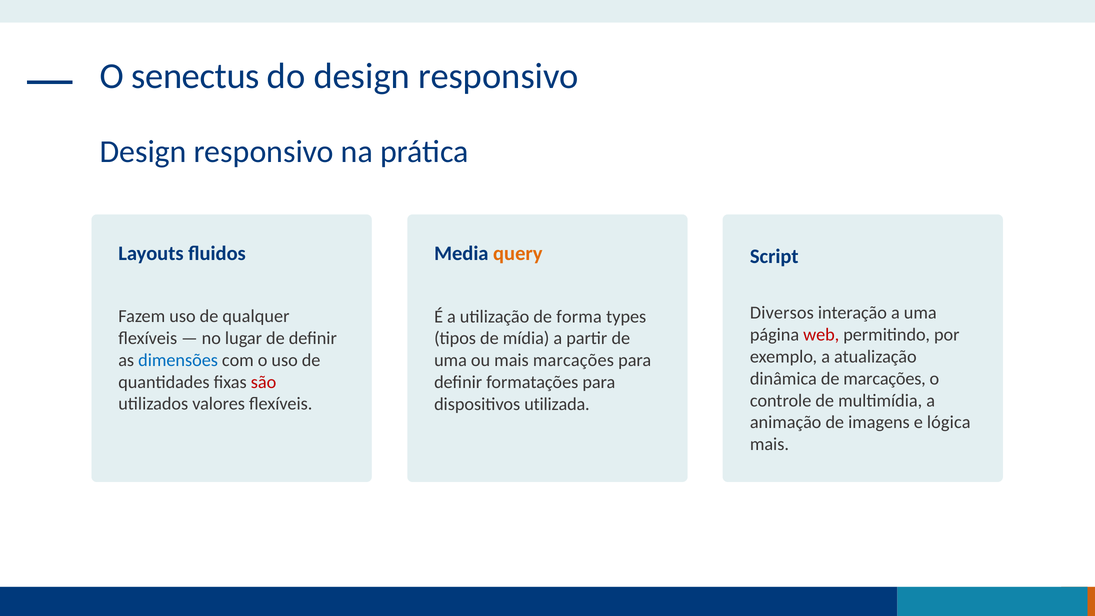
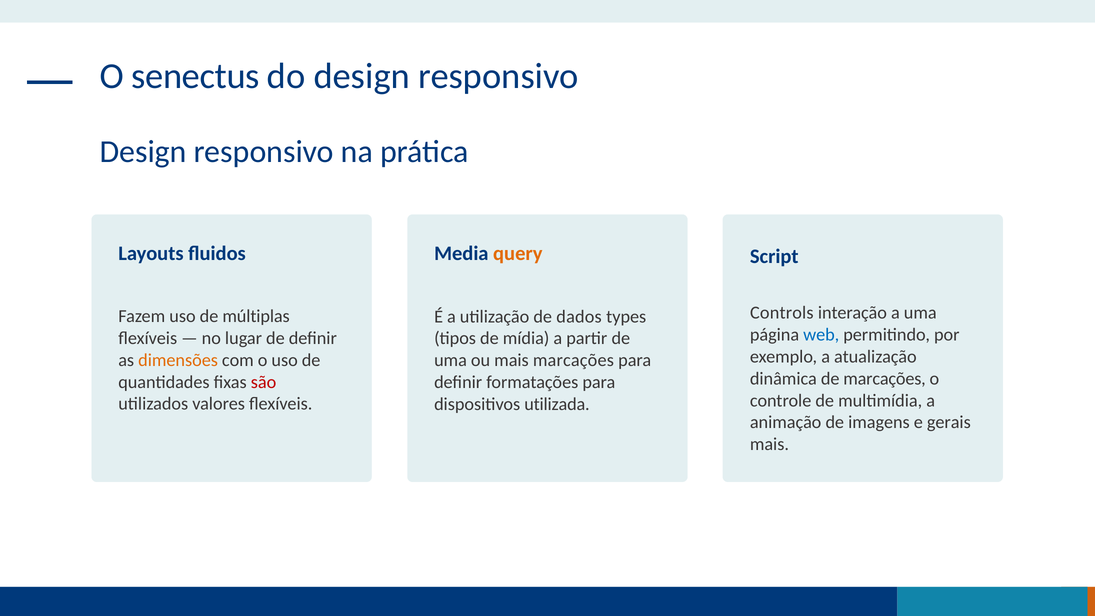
Diversos: Diversos -> Controls
qualquer: qualquer -> múltiplas
forma: forma -> dados
web colour: red -> blue
dimensões colour: blue -> orange
lógica: lógica -> gerais
